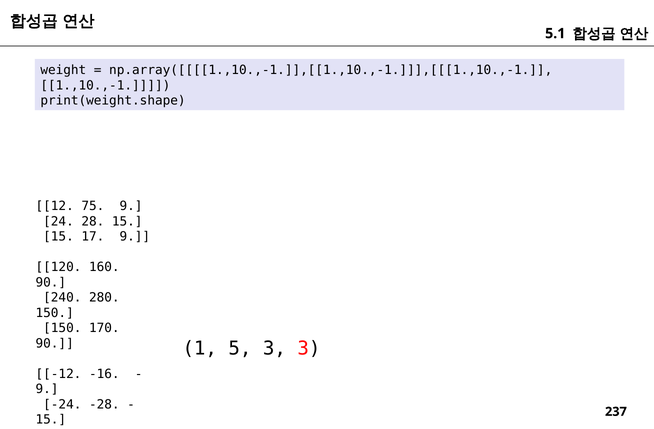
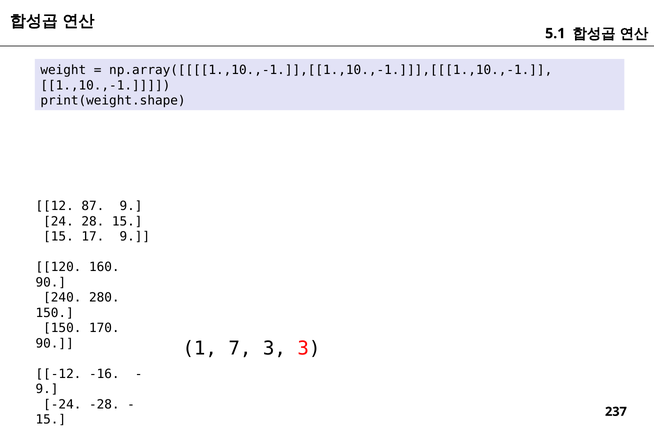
75: 75 -> 87
5: 5 -> 7
